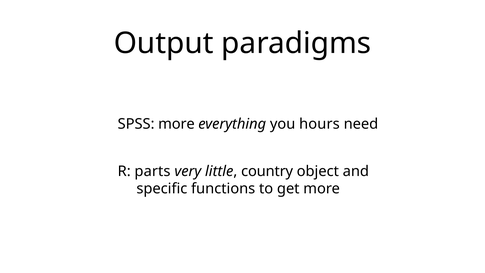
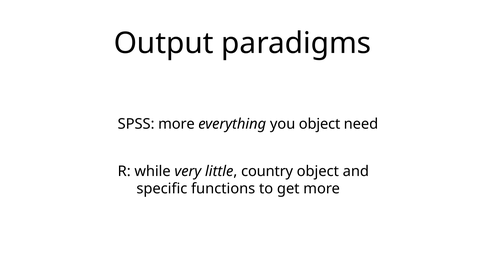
you hours: hours -> object
parts: parts -> while
